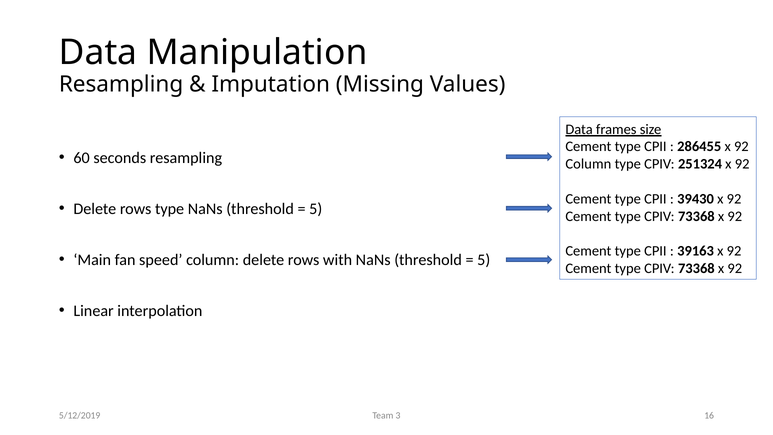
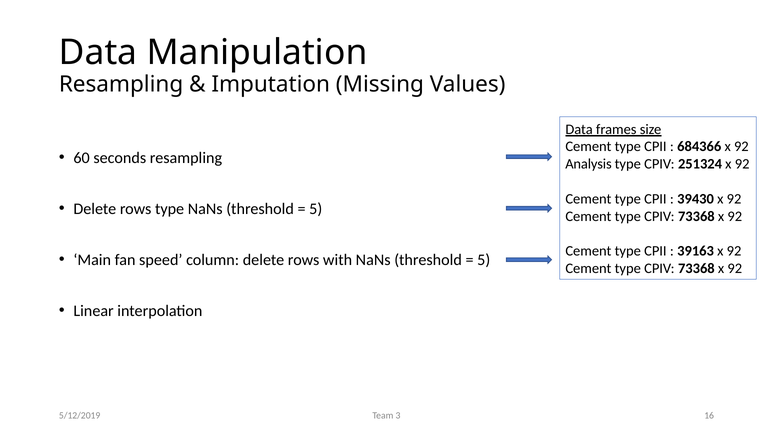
286455: 286455 -> 684366
Column at (588, 164): Column -> Analysis
